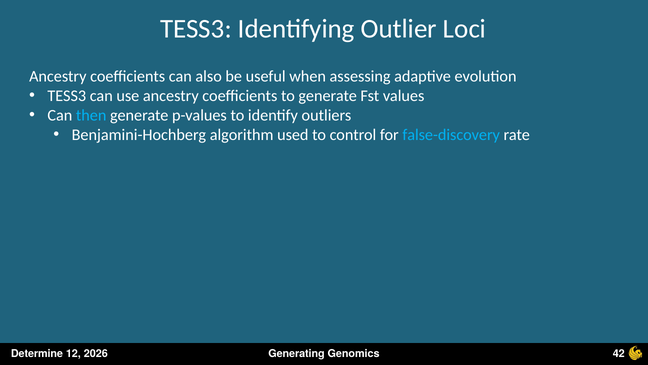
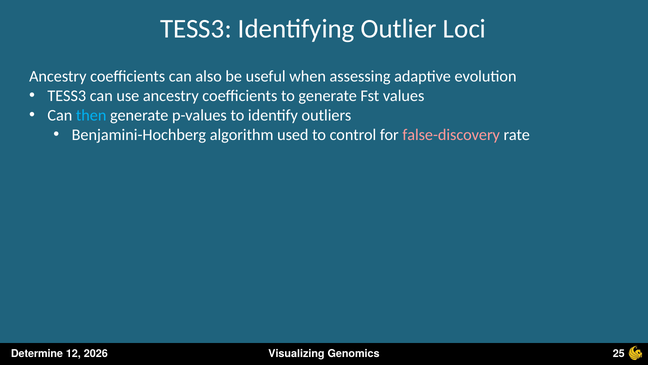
false-discovery colour: light blue -> pink
Generating: Generating -> Visualizing
42: 42 -> 25
